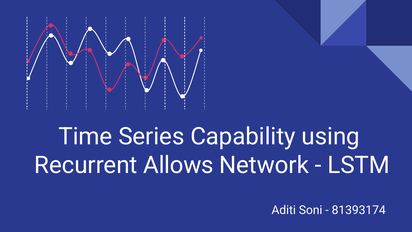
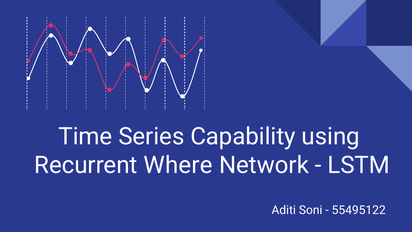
Allows: Allows -> Where
81393174: 81393174 -> 55495122
